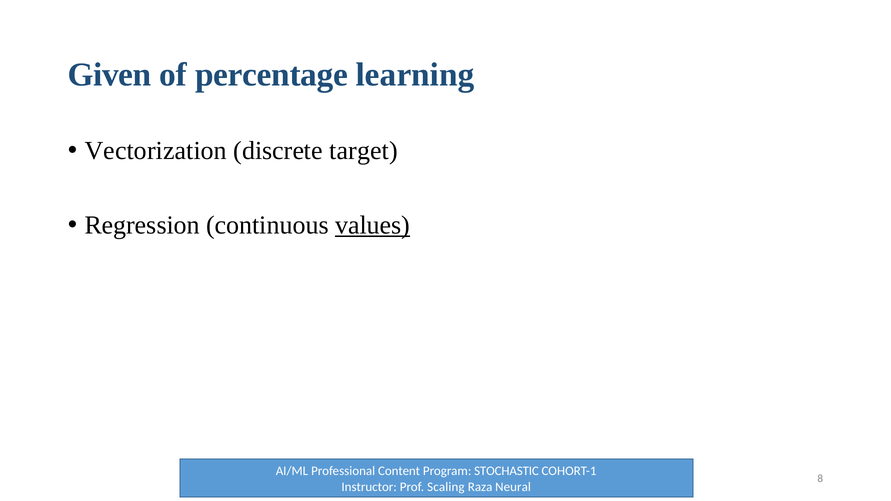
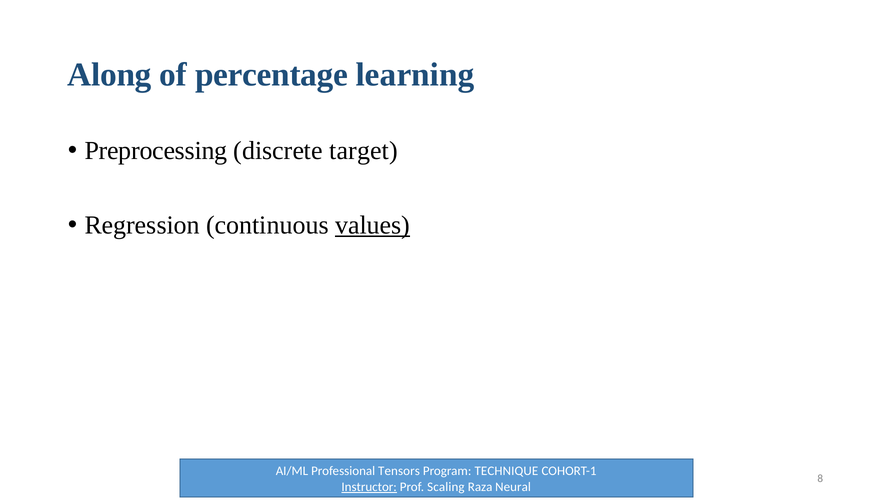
Given: Given -> Along
Vectorization: Vectorization -> Preprocessing
Content: Content -> Tensors
STOCHASTIC: STOCHASTIC -> TECHNIQUE
Instructor underline: none -> present
